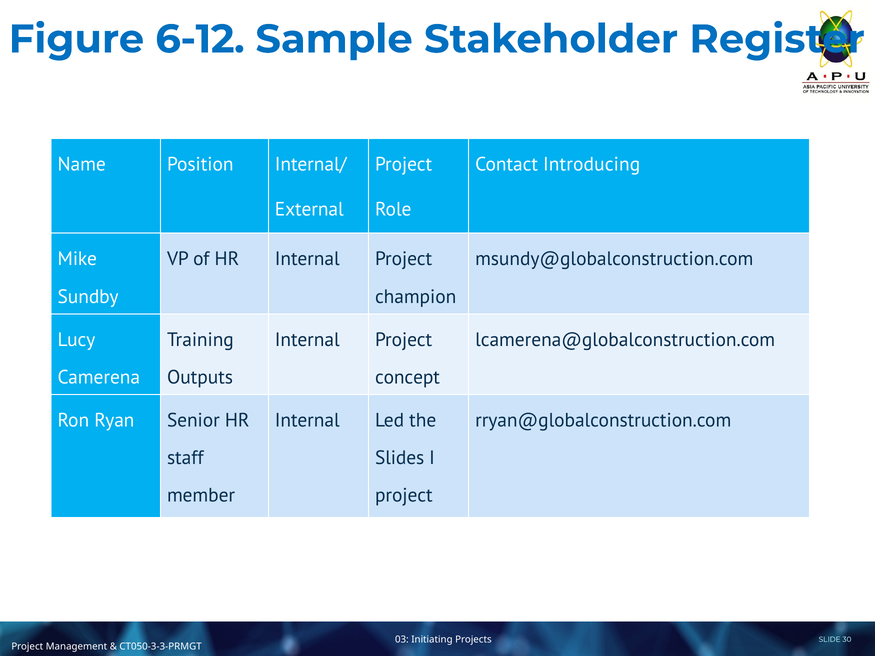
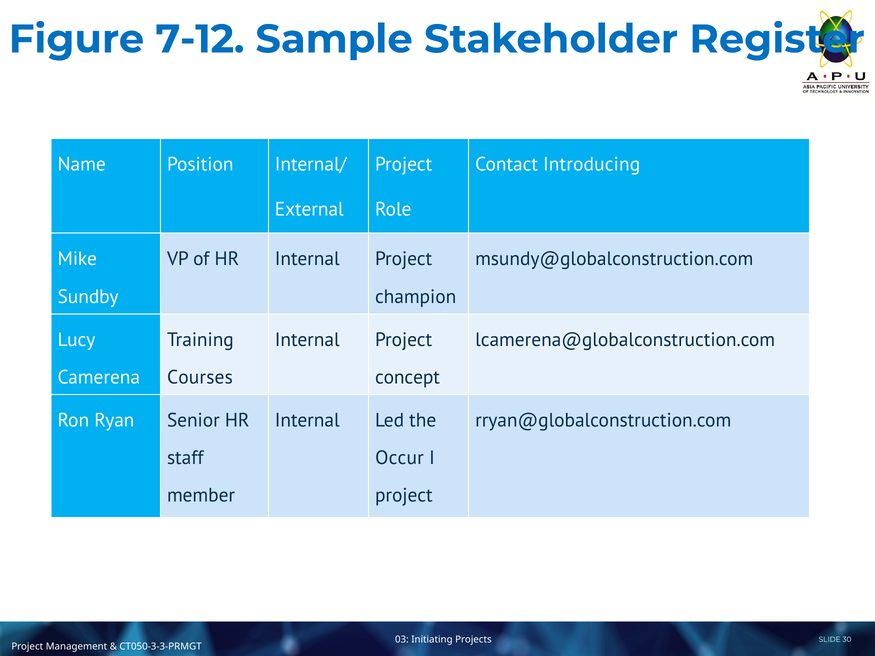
6-12: 6-12 -> 7-12
Outputs: Outputs -> Courses
Slides: Slides -> Occur
